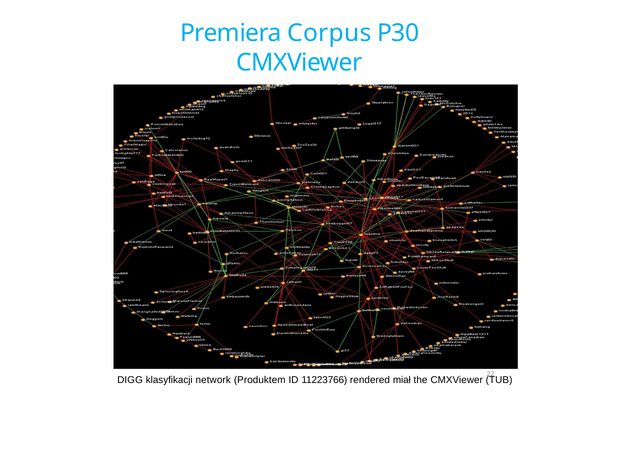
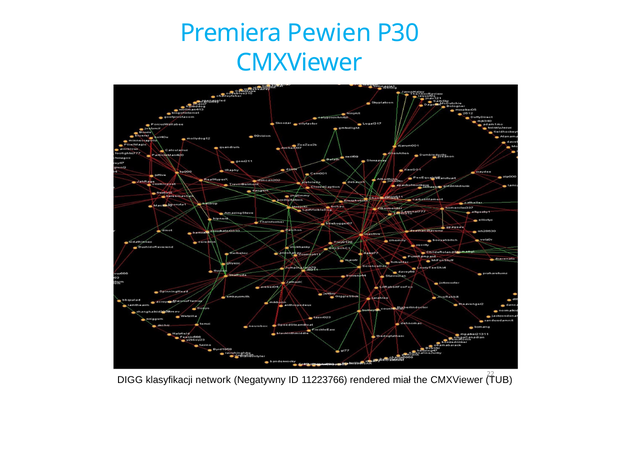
Corpus: Corpus -> Pewien
Produktem: Produktem -> Negatywny
